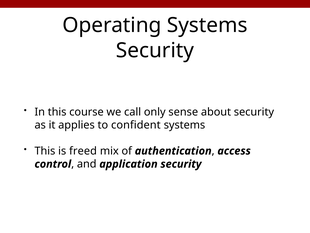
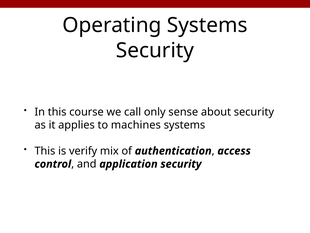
confident: confident -> machines
freed: freed -> verify
